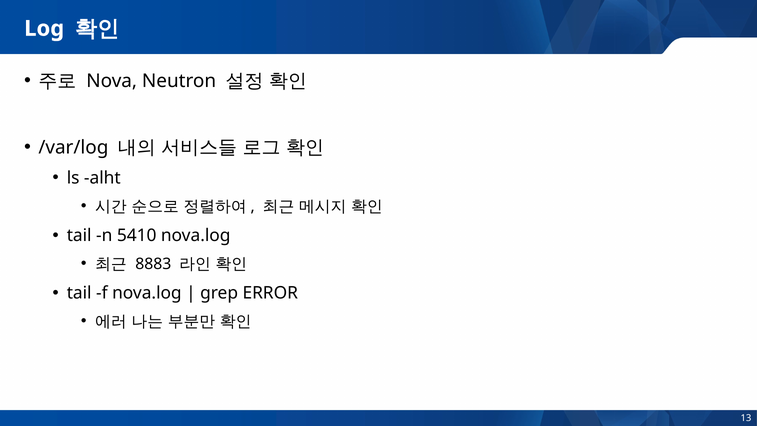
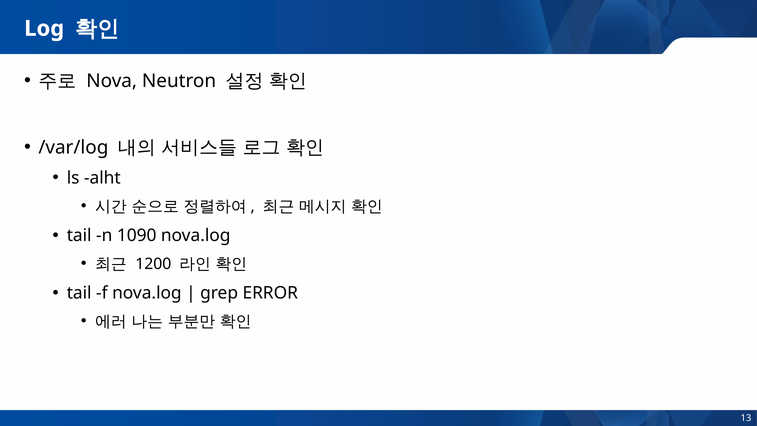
5410: 5410 -> 1090
8883: 8883 -> 1200
